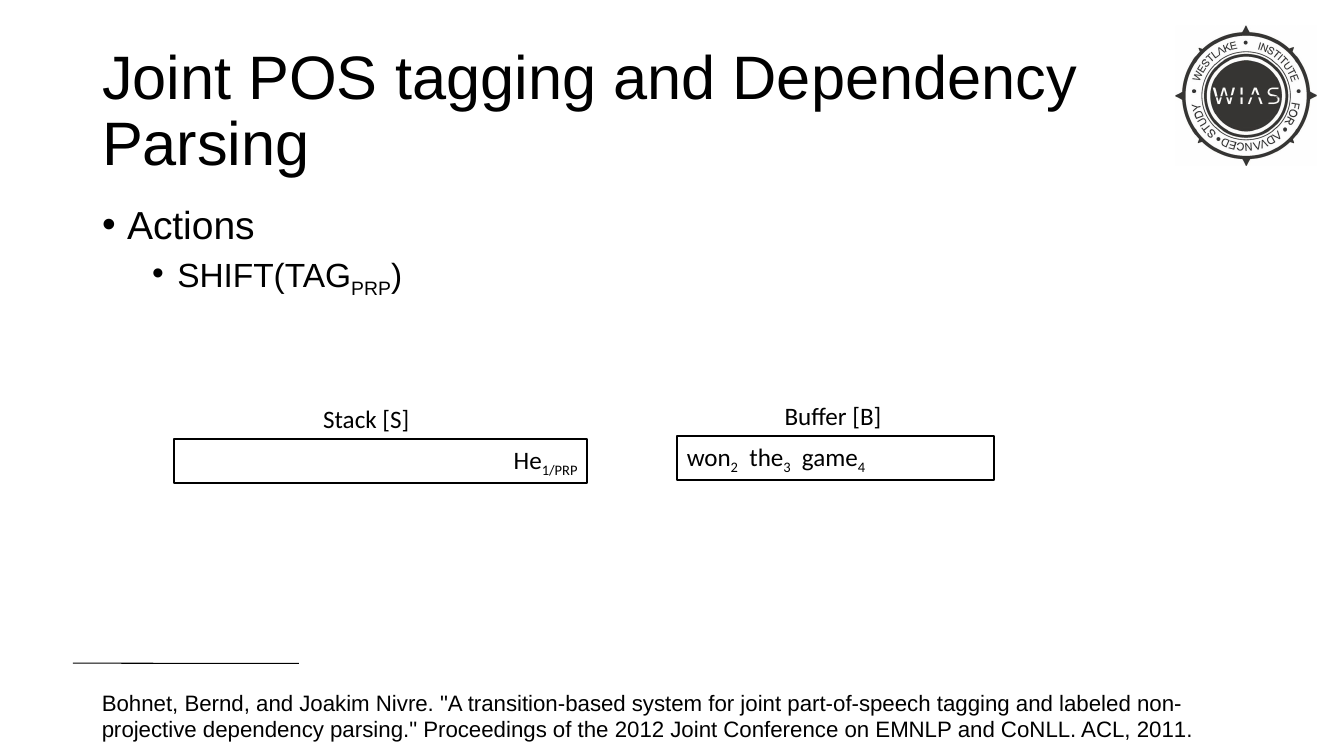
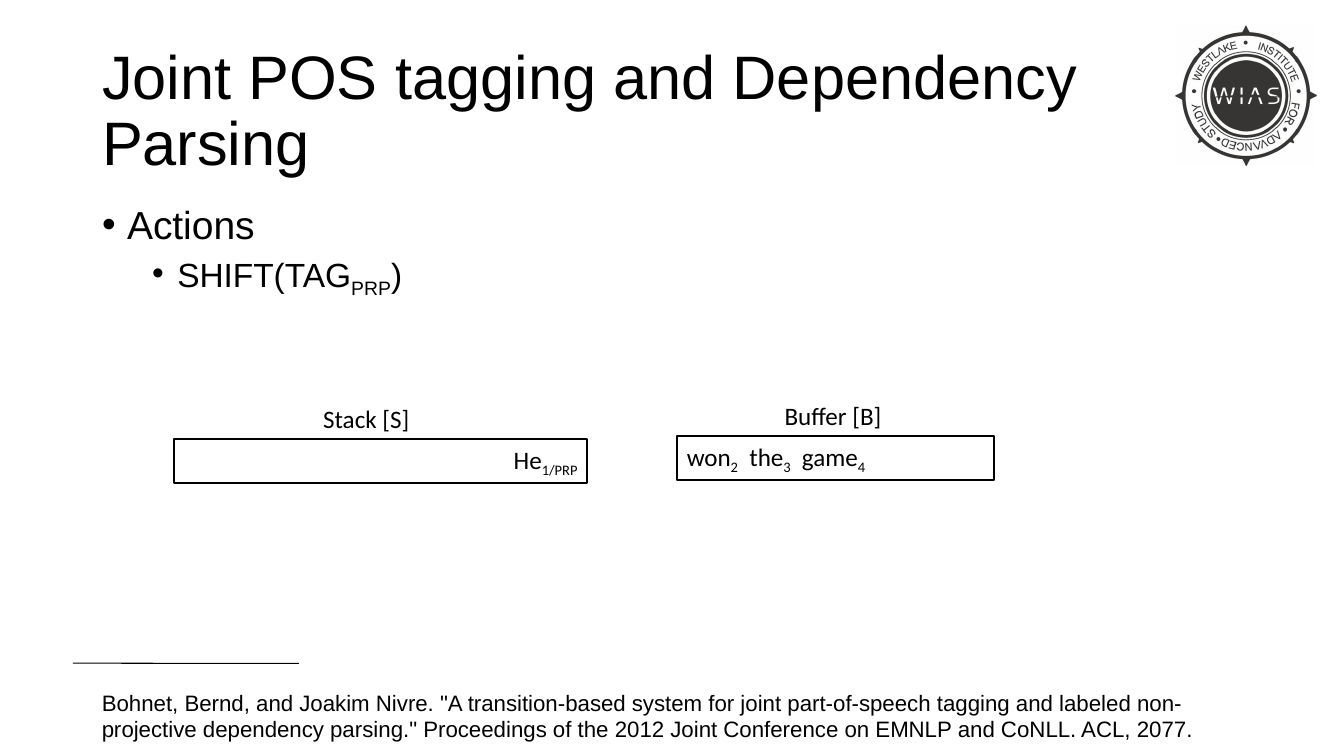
2011: 2011 -> 2077
